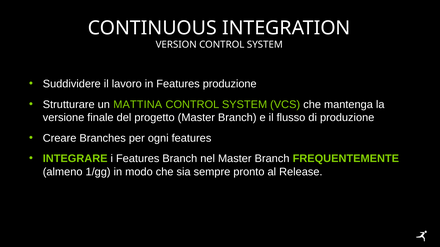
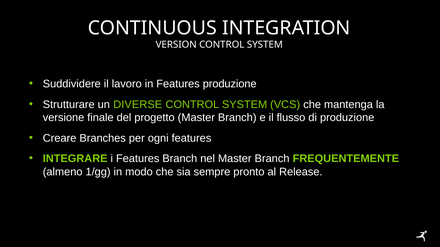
MATTINA: MATTINA -> DIVERSE
